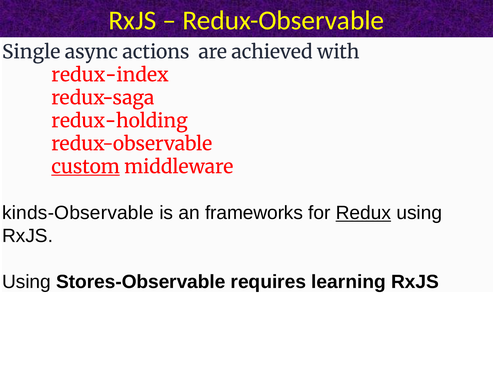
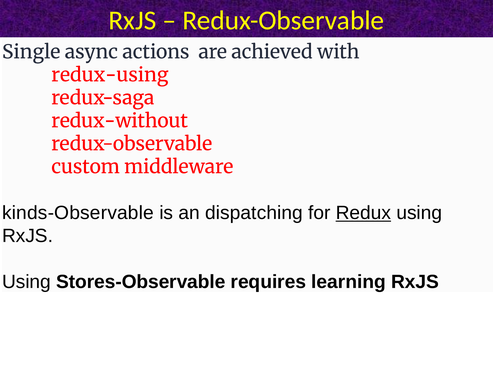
redux-index: redux-index -> redux-using
redux-holding: redux-holding -> redux-without
custom underline: present -> none
frameworks: frameworks -> dispatching
